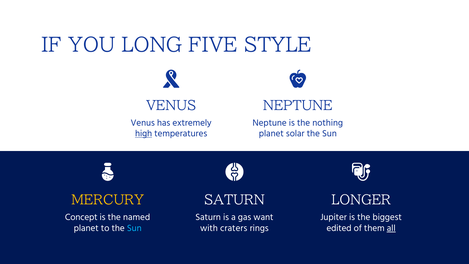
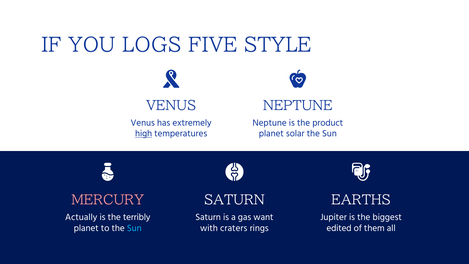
LONG: LONG -> LOGS
nothing: nothing -> product
MERCURY colour: yellow -> pink
LONGER: LONGER -> EARTHS
Concept: Concept -> Actually
named: named -> terribly
all underline: present -> none
